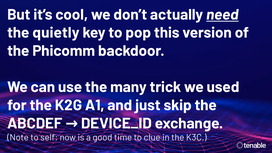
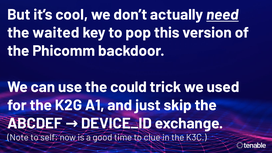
quietly: quietly -> waited
many: many -> could
